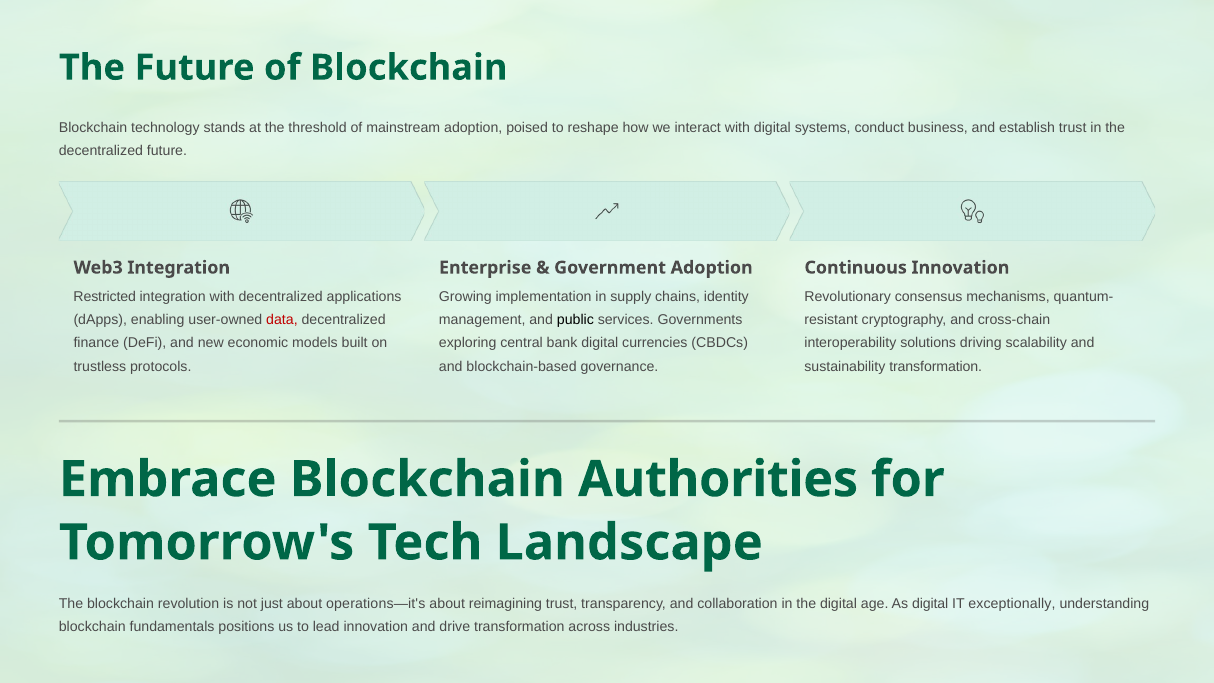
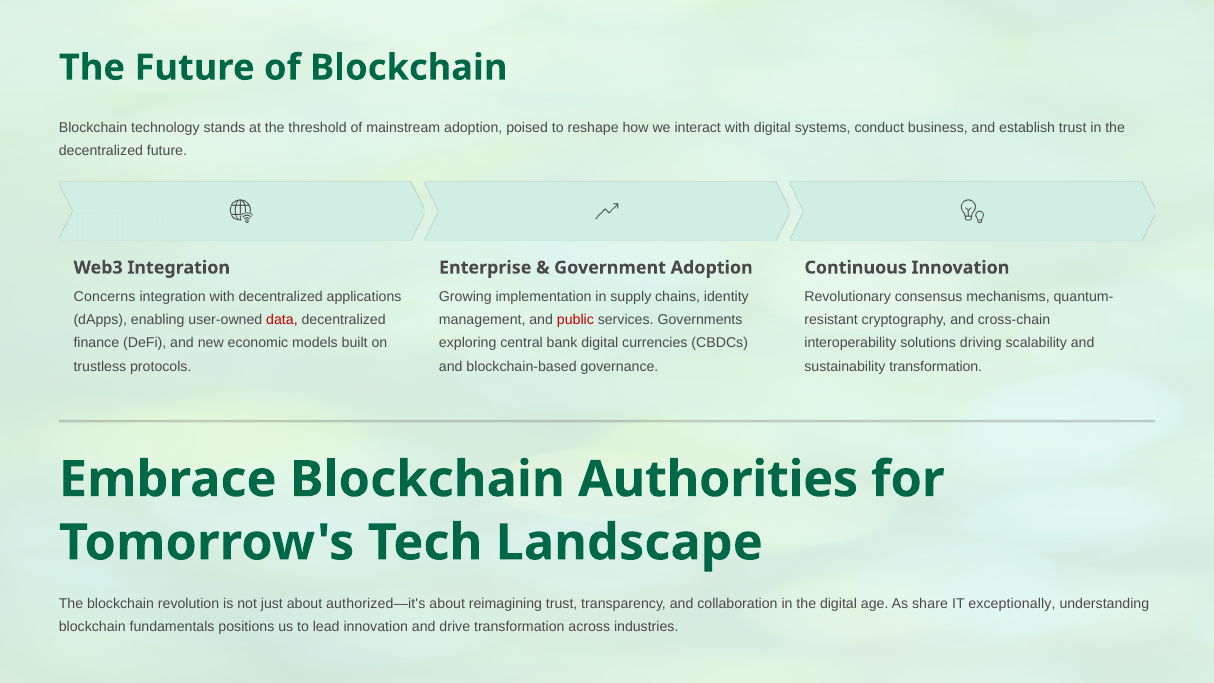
Restricted: Restricted -> Concerns
public colour: black -> red
operations—it's: operations—it's -> authorized—it's
As digital: digital -> share
